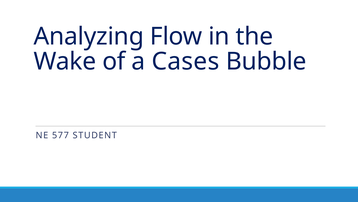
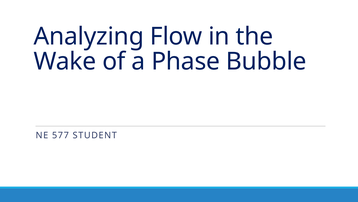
Cases: Cases -> Phase
